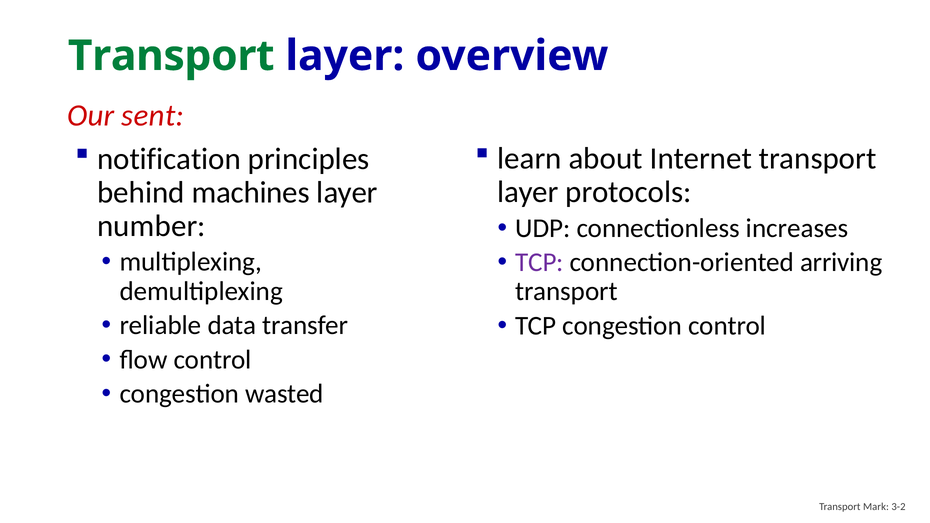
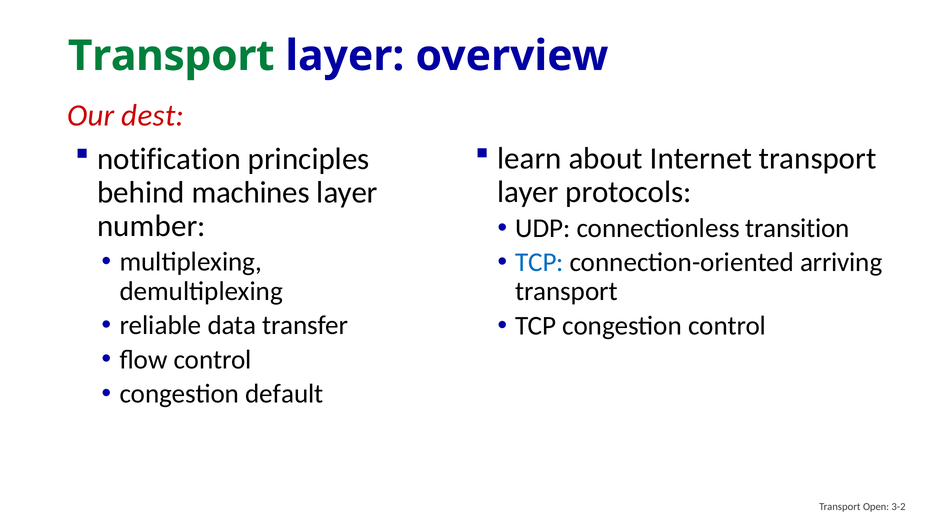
sent: sent -> dest
increases: increases -> transition
TCP at (539, 262) colour: purple -> blue
wasted: wasted -> default
Mark: Mark -> Open
